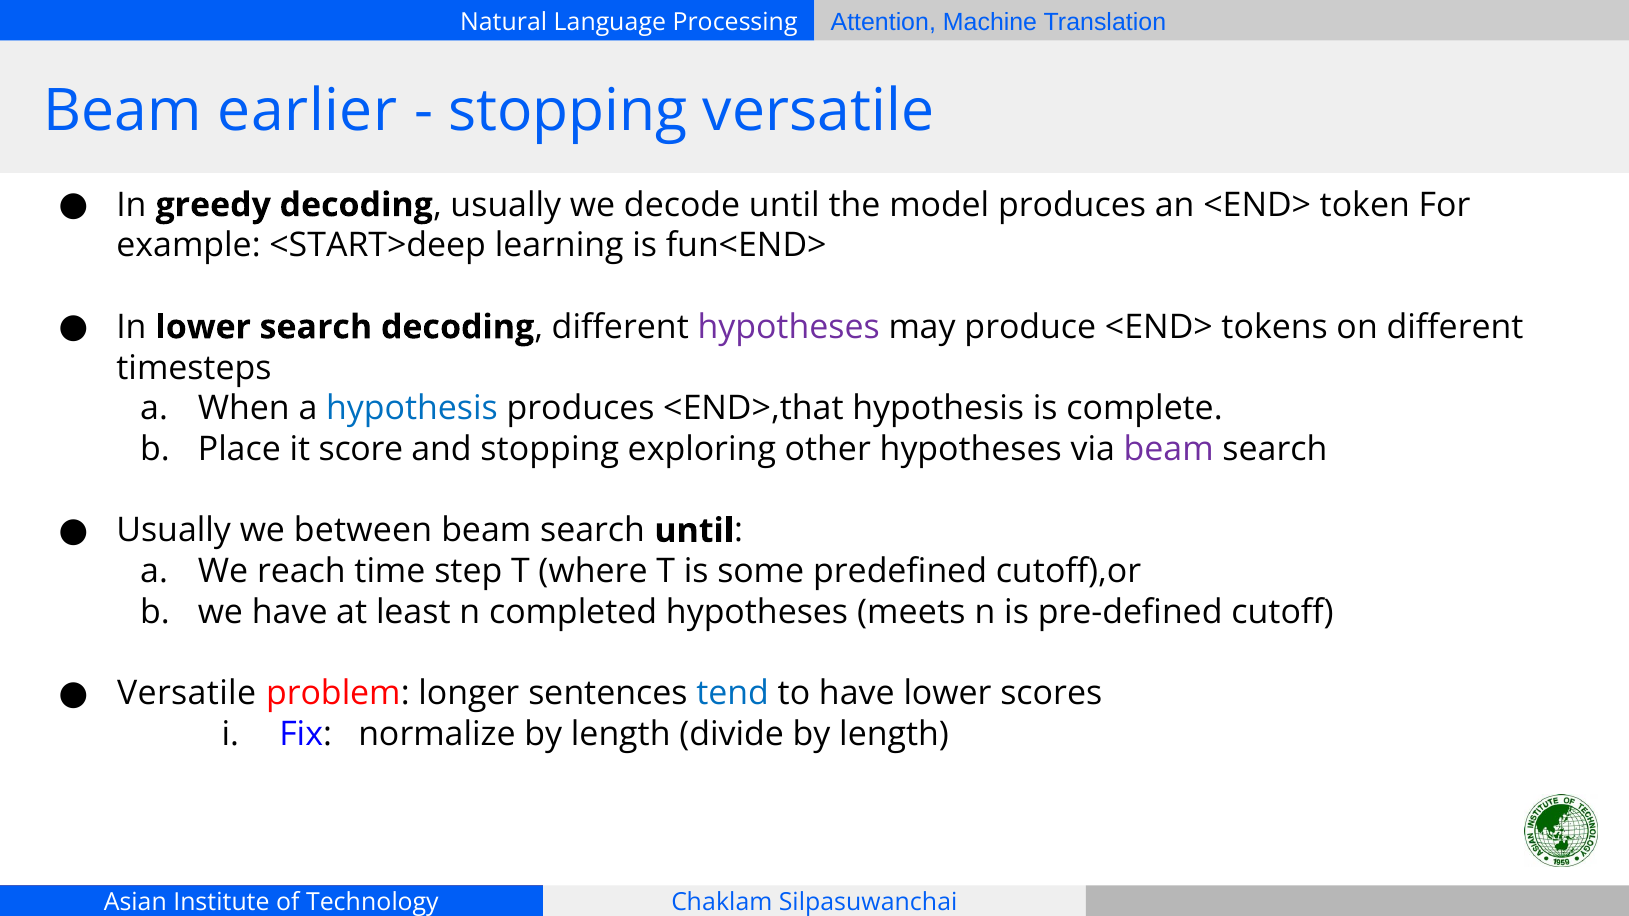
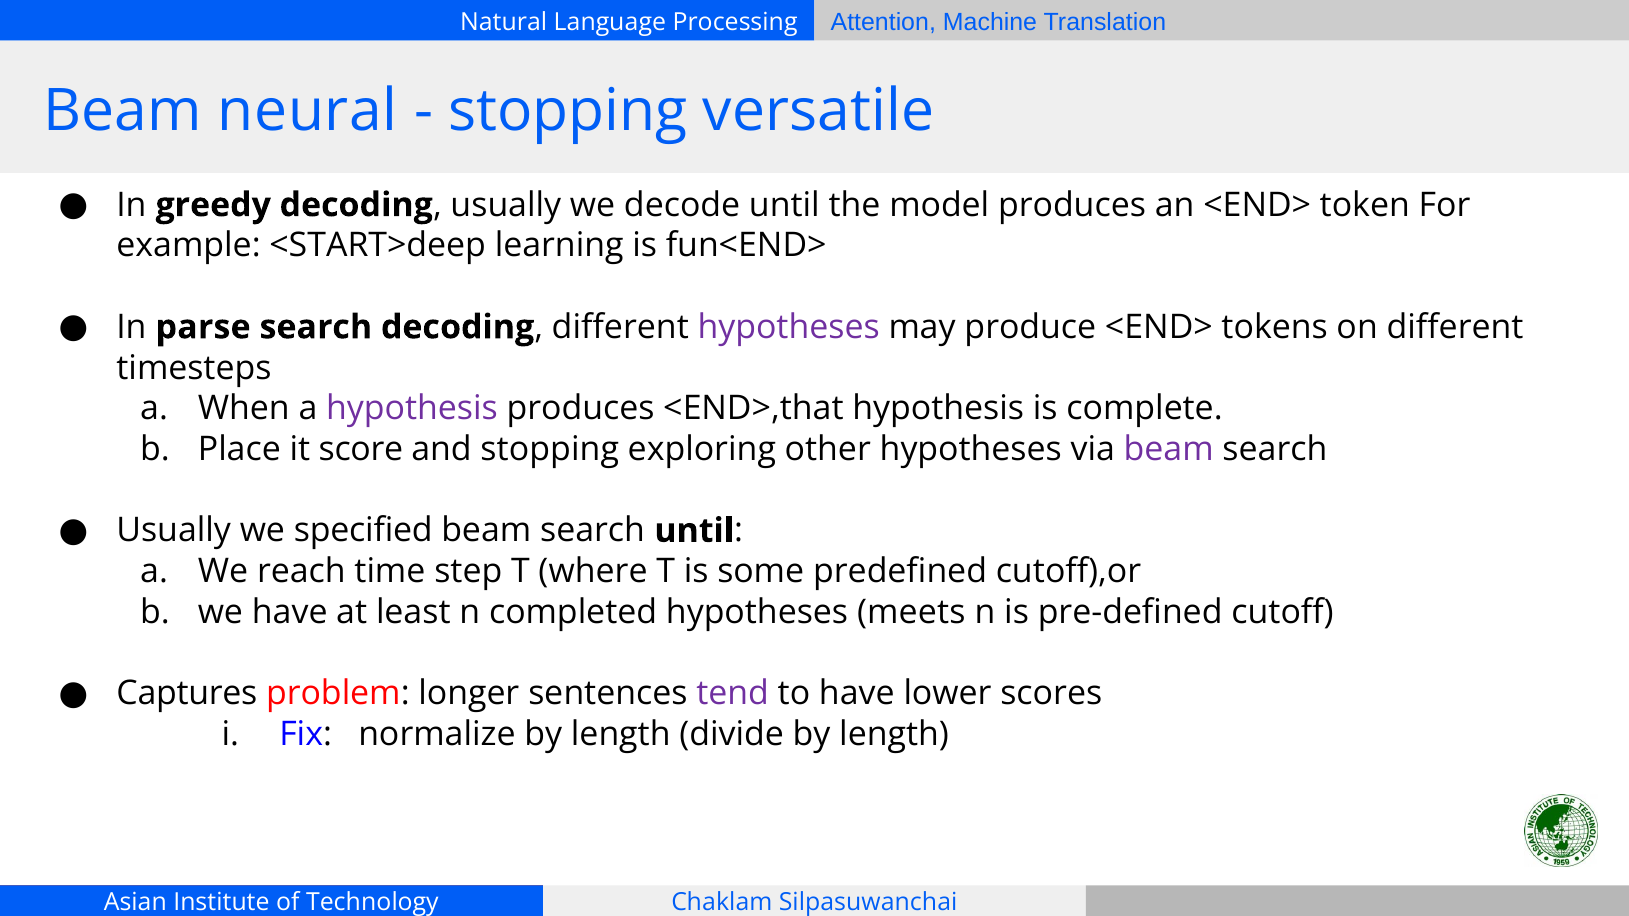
earlier: earlier -> neural
In lower: lower -> parse
hypothesis at (412, 409) colour: blue -> purple
between: between -> specified
Versatile at (187, 694): Versatile -> Captures
tend colour: blue -> purple
